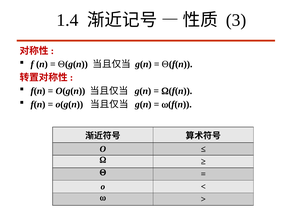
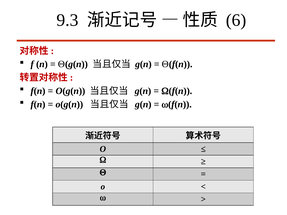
1.4: 1.4 -> 9.3
3: 3 -> 6
